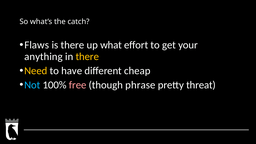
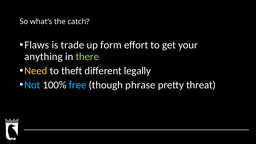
is there: there -> trade
what: what -> form
there at (87, 57) colour: yellow -> light green
have: have -> theft
cheap: cheap -> legally
free colour: pink -> light blue
